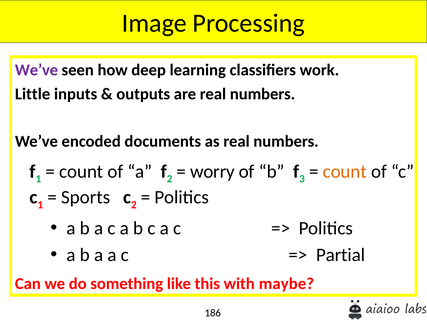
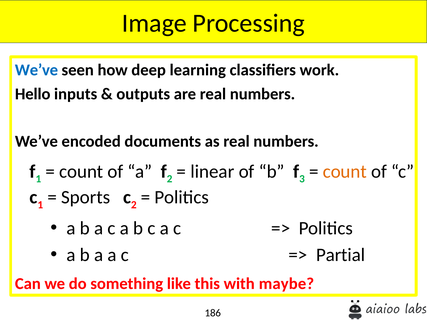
We’ve at (36, 70) colour: purple -> blue
Little: Little -> Hello
worry: worry -> linear
